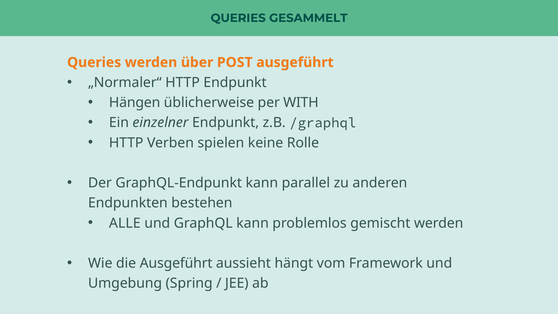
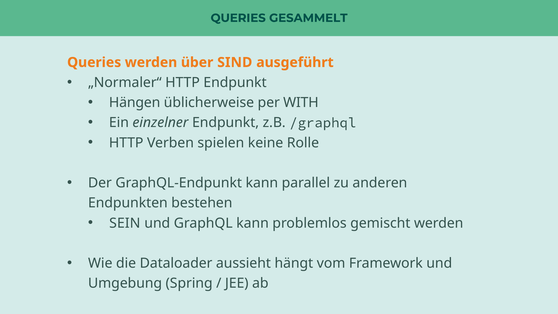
POST: POST -> SIND
ALLE: ALLE -> SEIN
die Ausgeführt: Ausgeführt -> Dataloader
